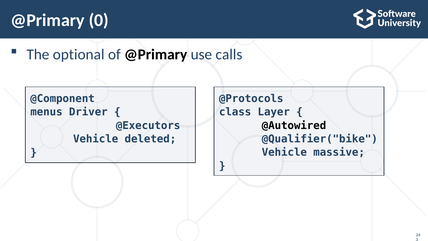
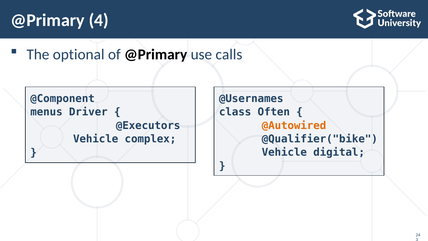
0: 0 -> 4
@Protocols: @Protocols -> @Usernames
Layer: Layer -> Often
@Autowired colour: black -> orange
deleted: deleted -> complex
massive: massive -> digital
